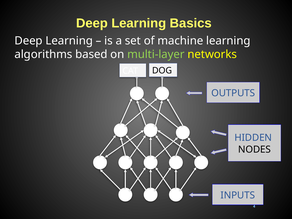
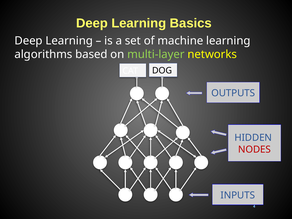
NODES colour: black -> red
